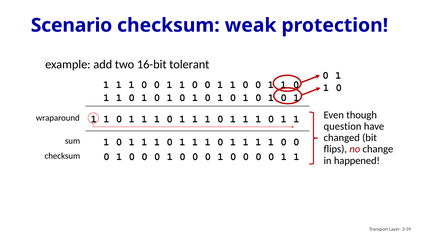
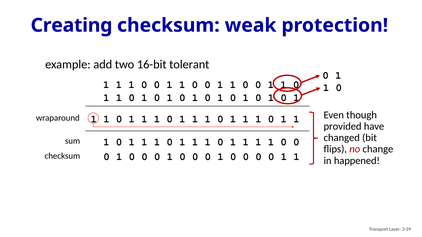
Scenario: Scenario -> Creating
question: question -> provided
